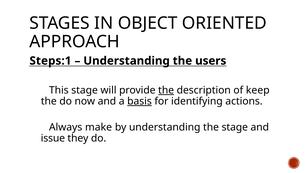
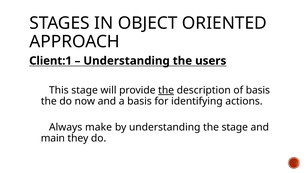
Steps:1: Steps:1 -> Client:1
of keep: keep -> basis
basis at (140, 101) underline: present -> none
issue: issue -> main
